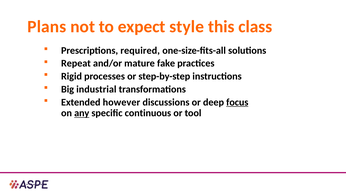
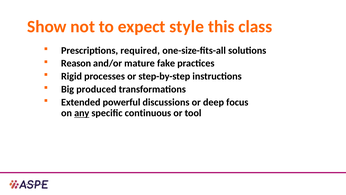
Plans: Plans -> Show
Repeat: Repeat -> Reason
industrial: industrial -> produced
however: however -> powerful
focus underline: present -> none
